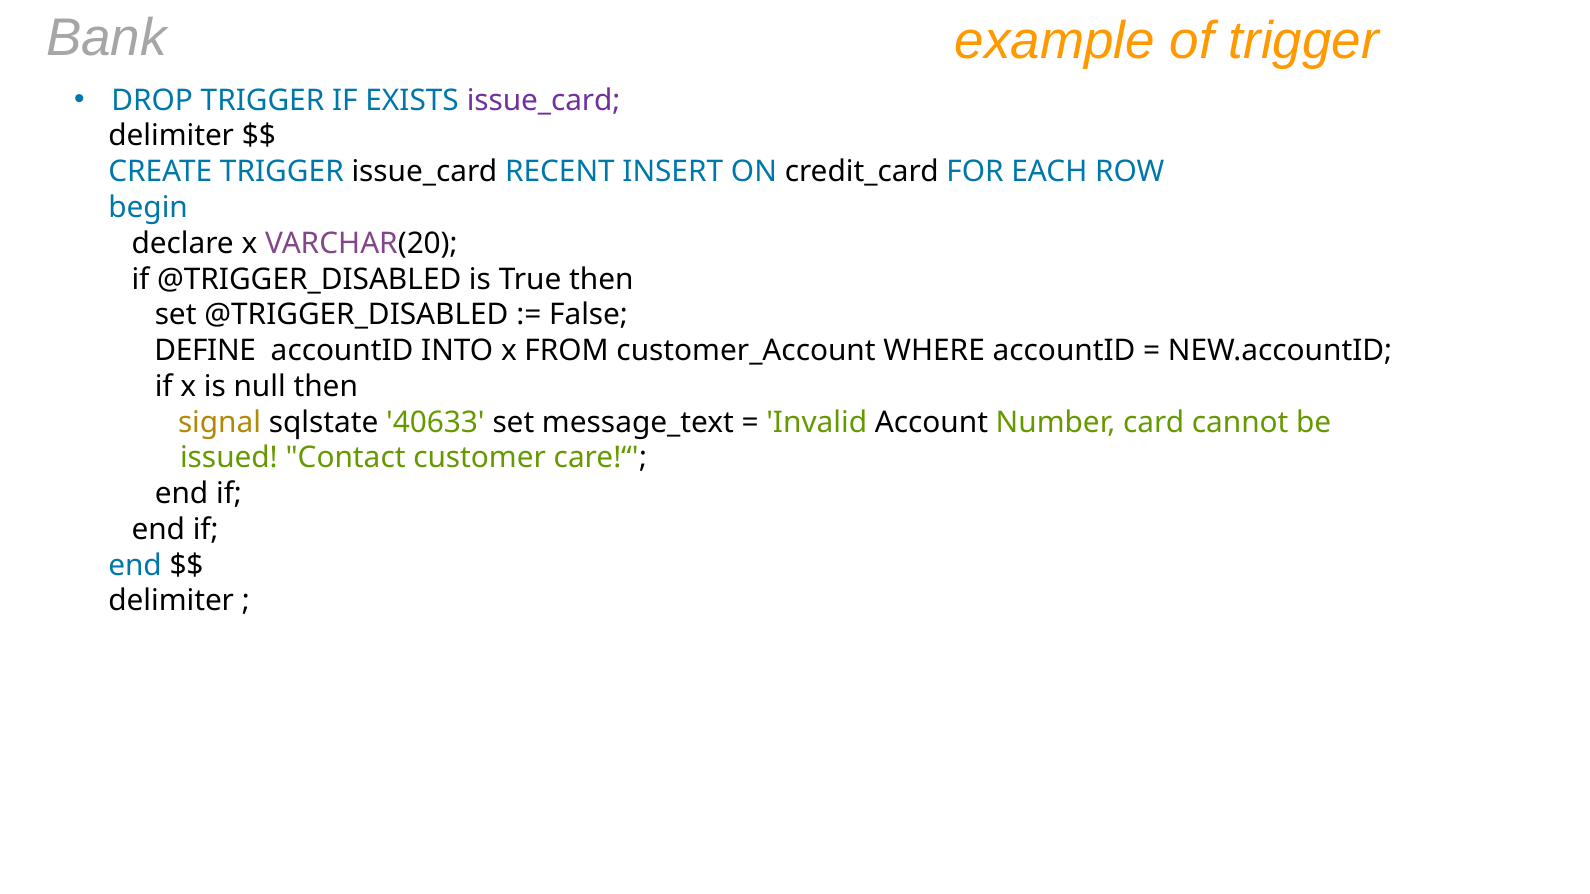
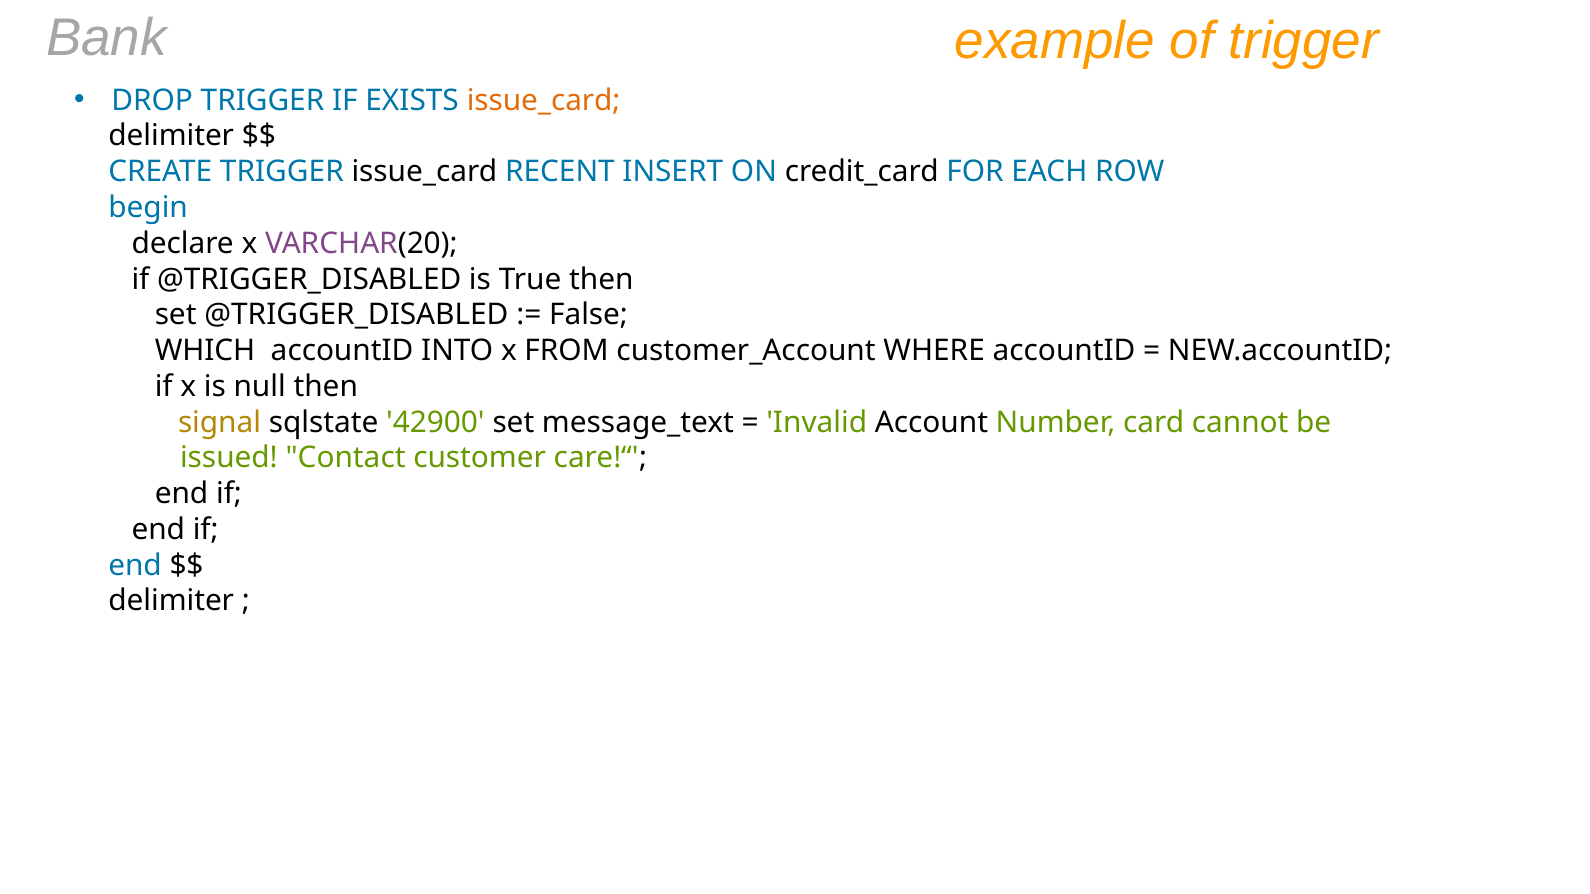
issue_card at (544, 100) colour: purple -> orange
DEFINE: DEFINE -> WHICH
40633: 40633 -> 42900
